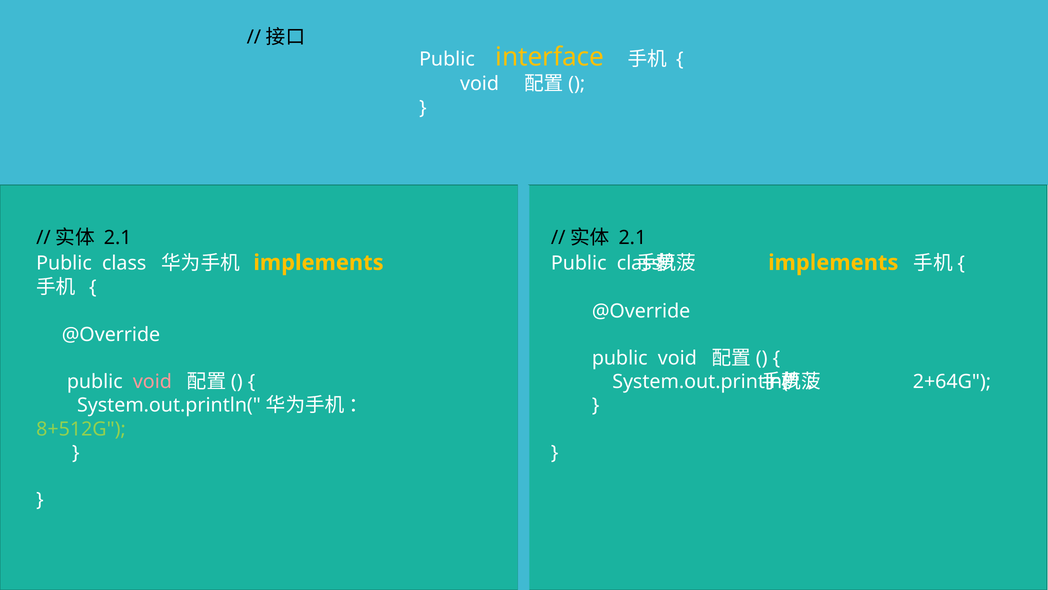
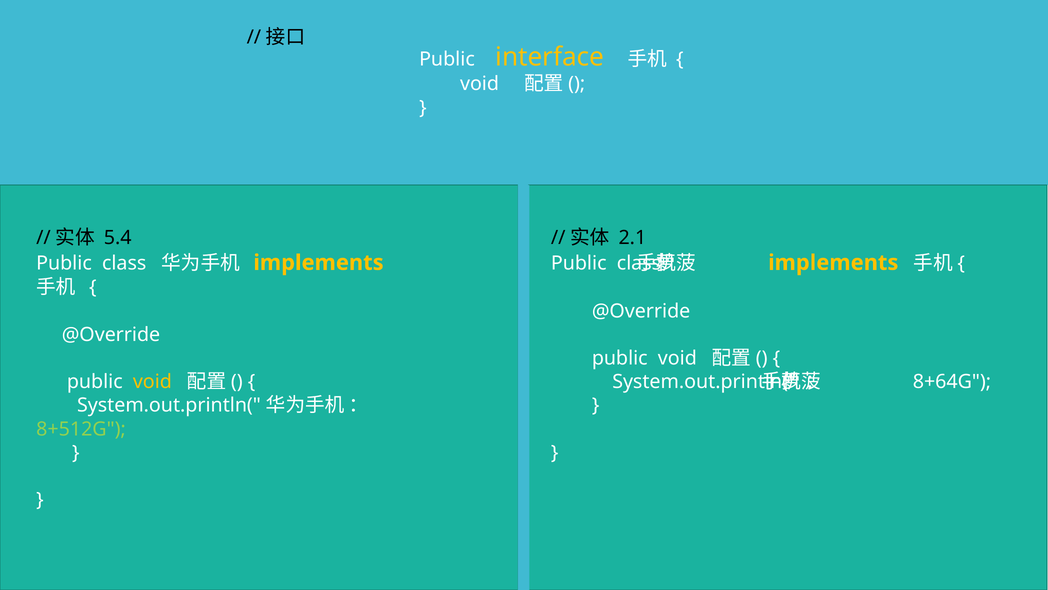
2.1 at (118, 237): 2.1 -> 5.4
2+64G: 2+64G -> 8+64G
void at (152, 382) colour: pink -> yellow
